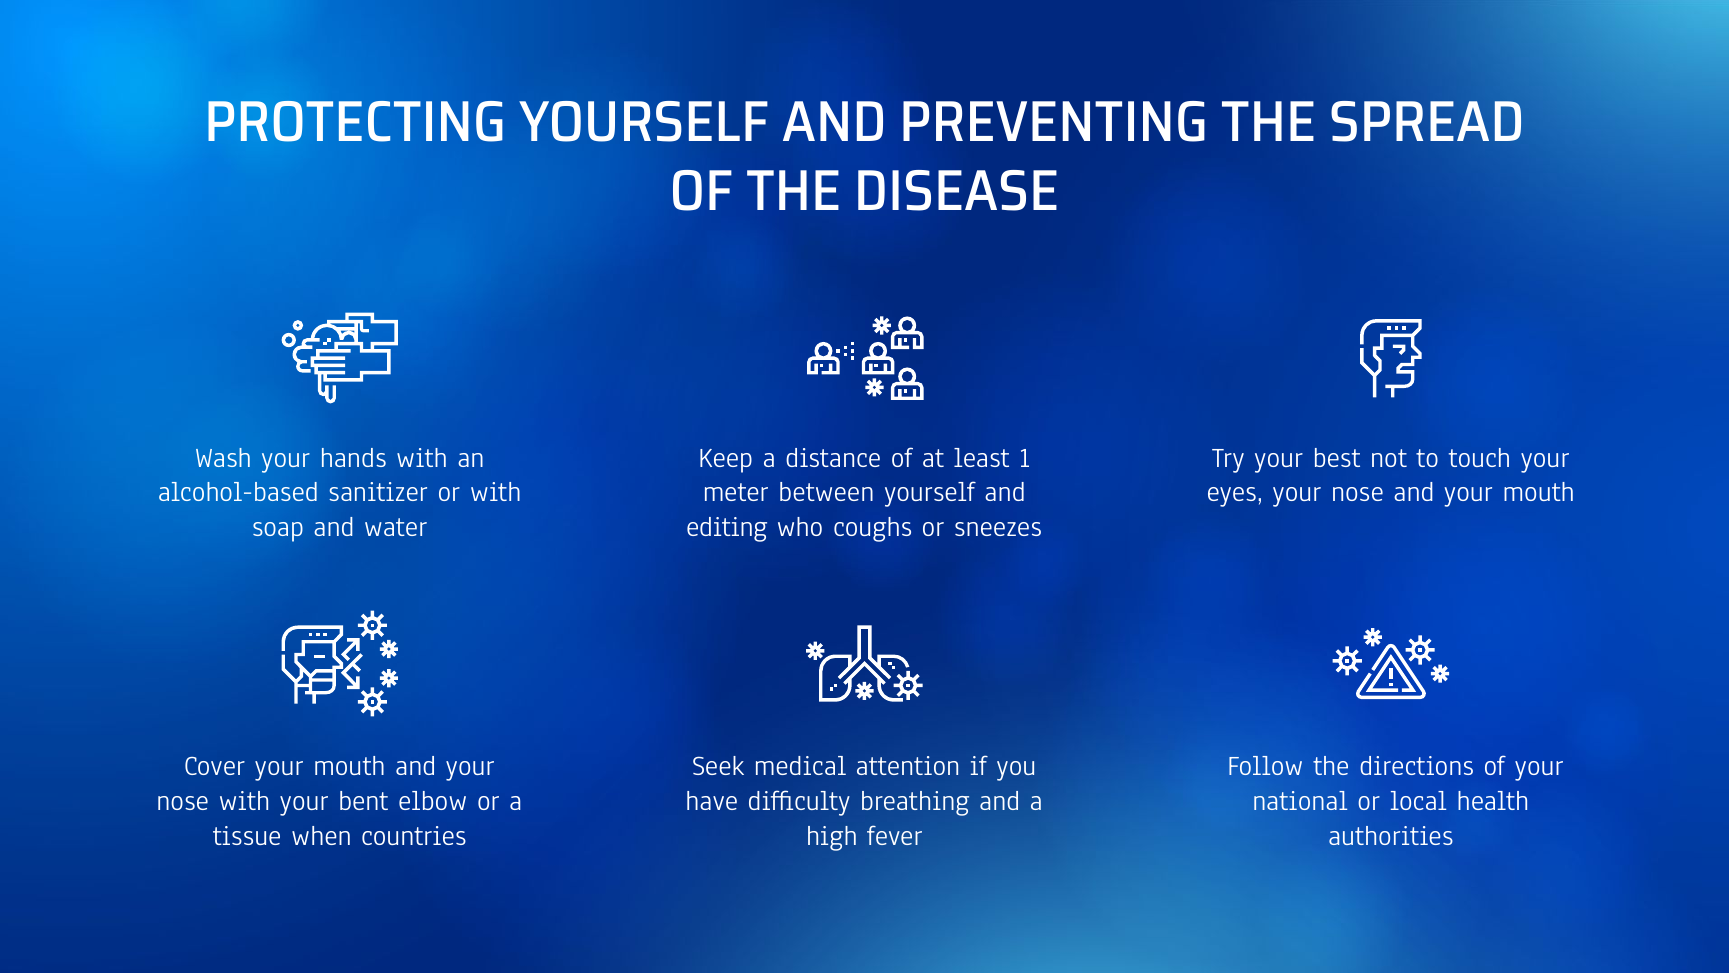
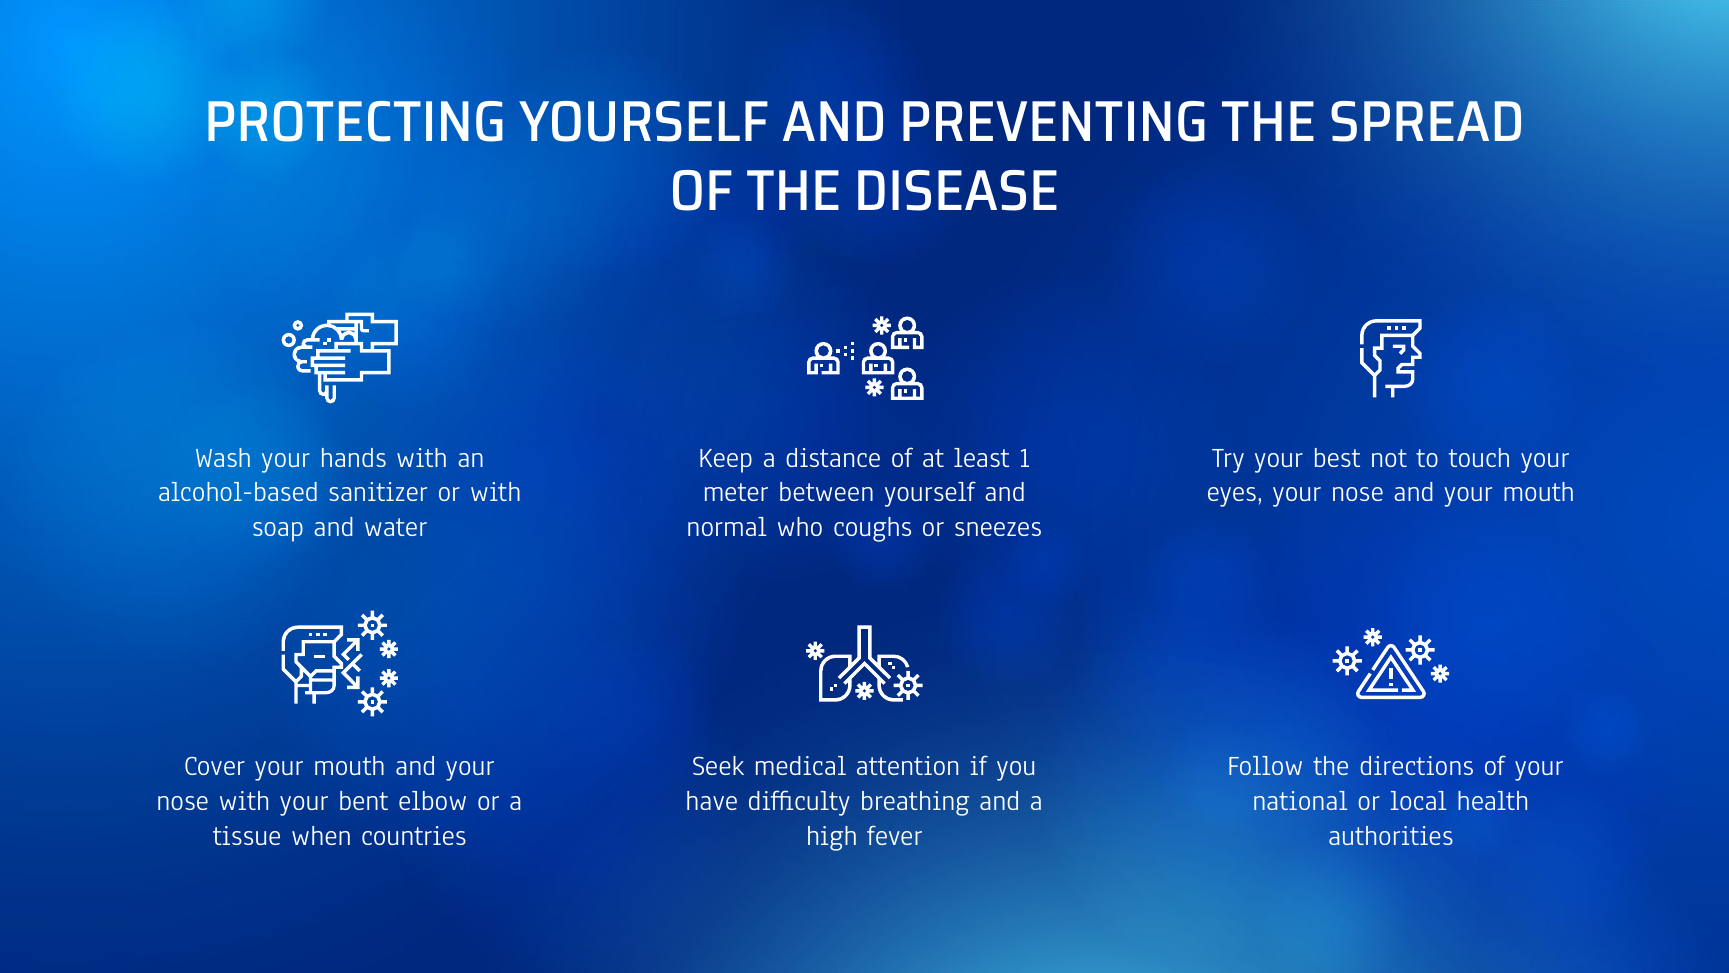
editing: editing -> normal
